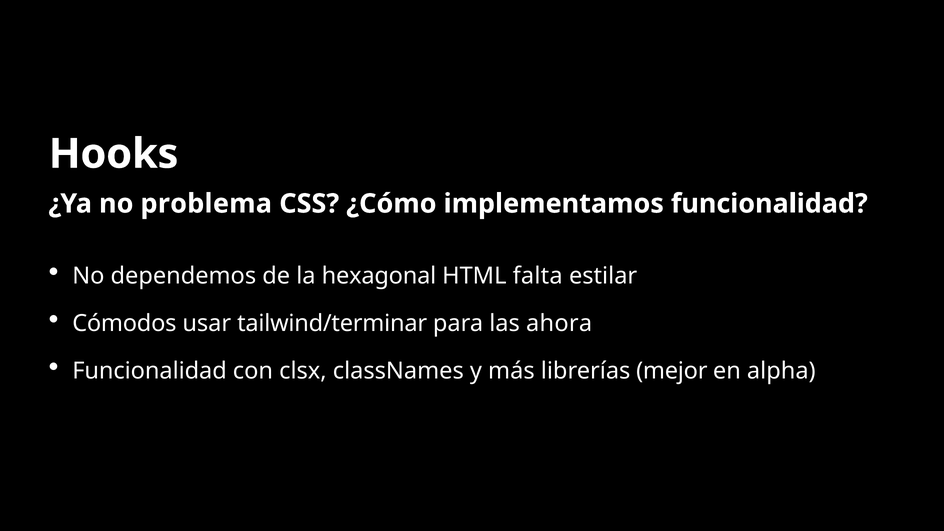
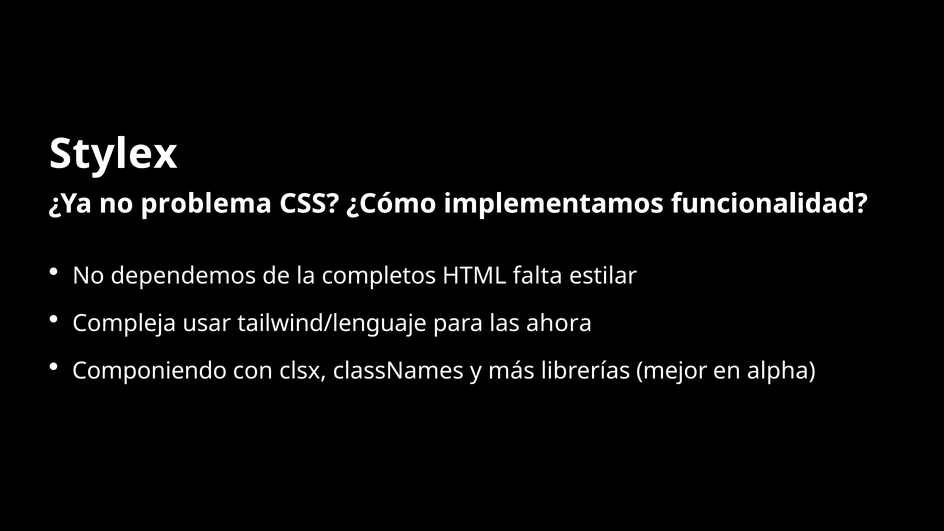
Hooks: Hooks -> Stylex
hexagonal: hexagonal -> completos
Cómodos: Cómodos -> Compleja
tailwind/terminar: tailwind/terminar -> tailwind/lenguaje
Funcionalidad at (150, 371): Funcionalidad -> Componiendo
